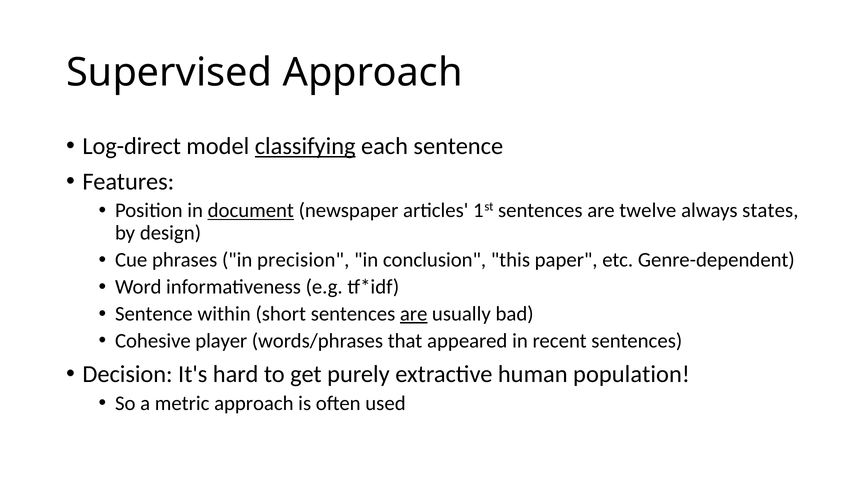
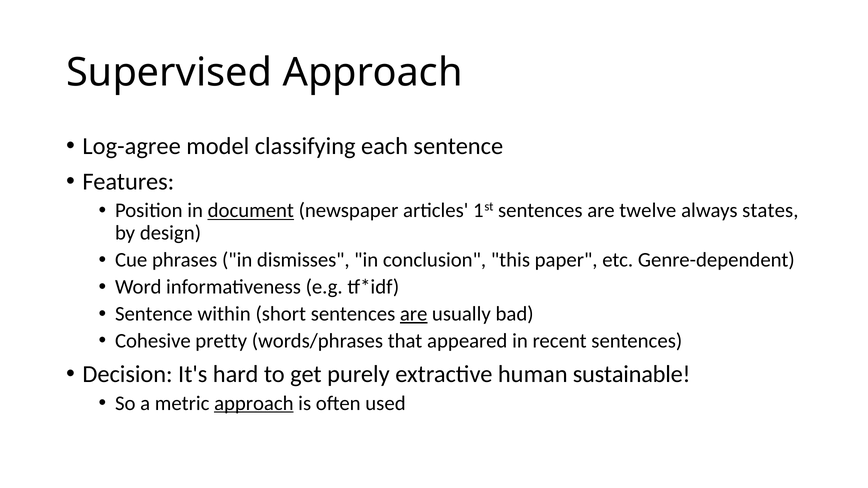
Log-direct: Log-direct -> Log-agree
classifying underline: present -> none
precision: precision -> dismisses
player: player -> pretty
population: population -> sustainable
approach at (254, 403) underline: none -> present
